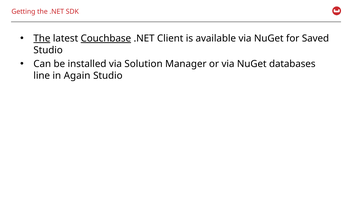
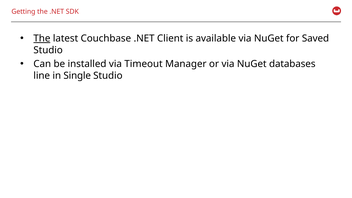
Couchbase underline: present -> none
Solution: Solution -> Timeout
Again: Again -> Single
